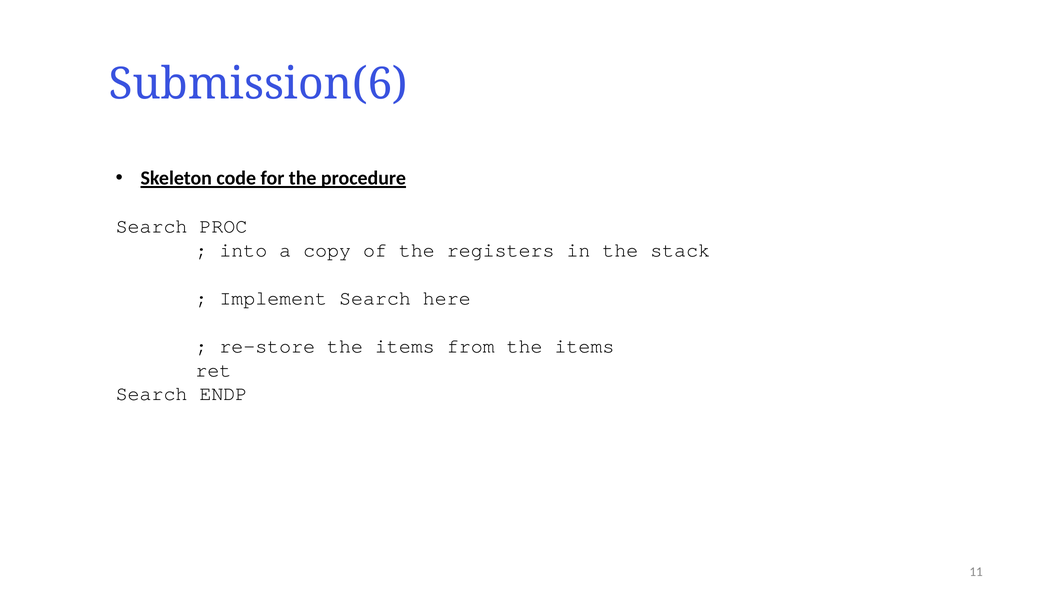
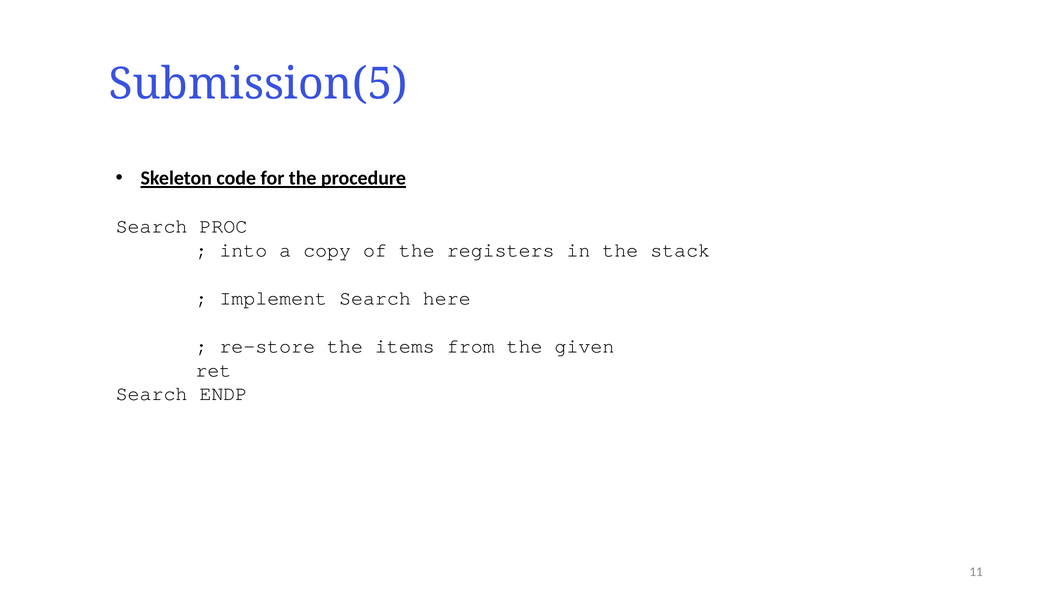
Submission(6: Submission(6 -> Submission(5
from the items: items -> given
